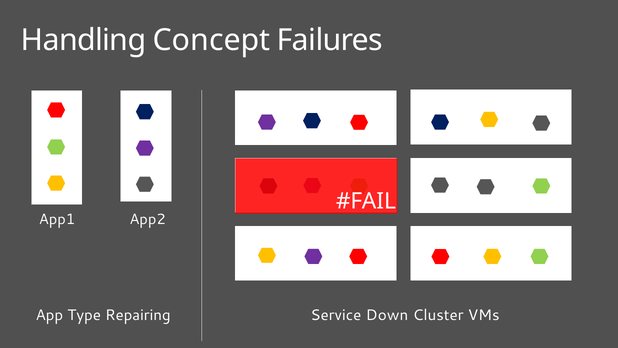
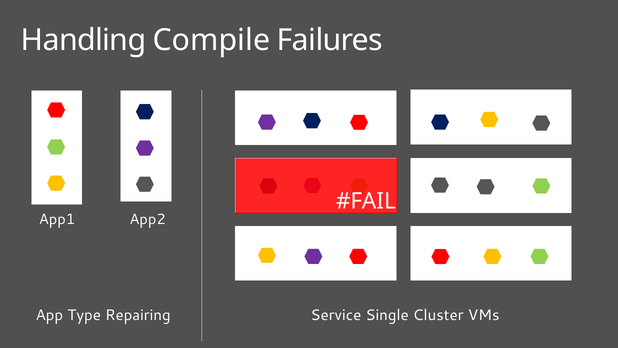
Concept: Concept -> Compile
Down: Down -> Single
